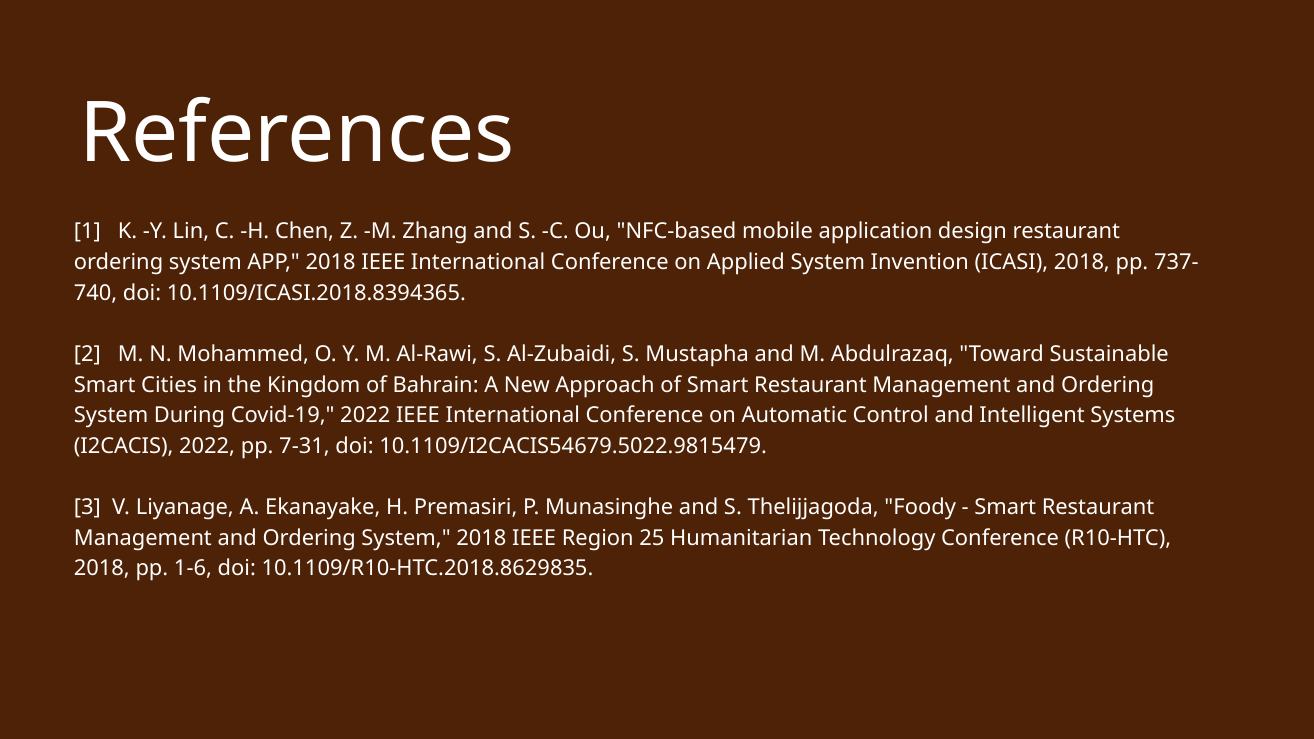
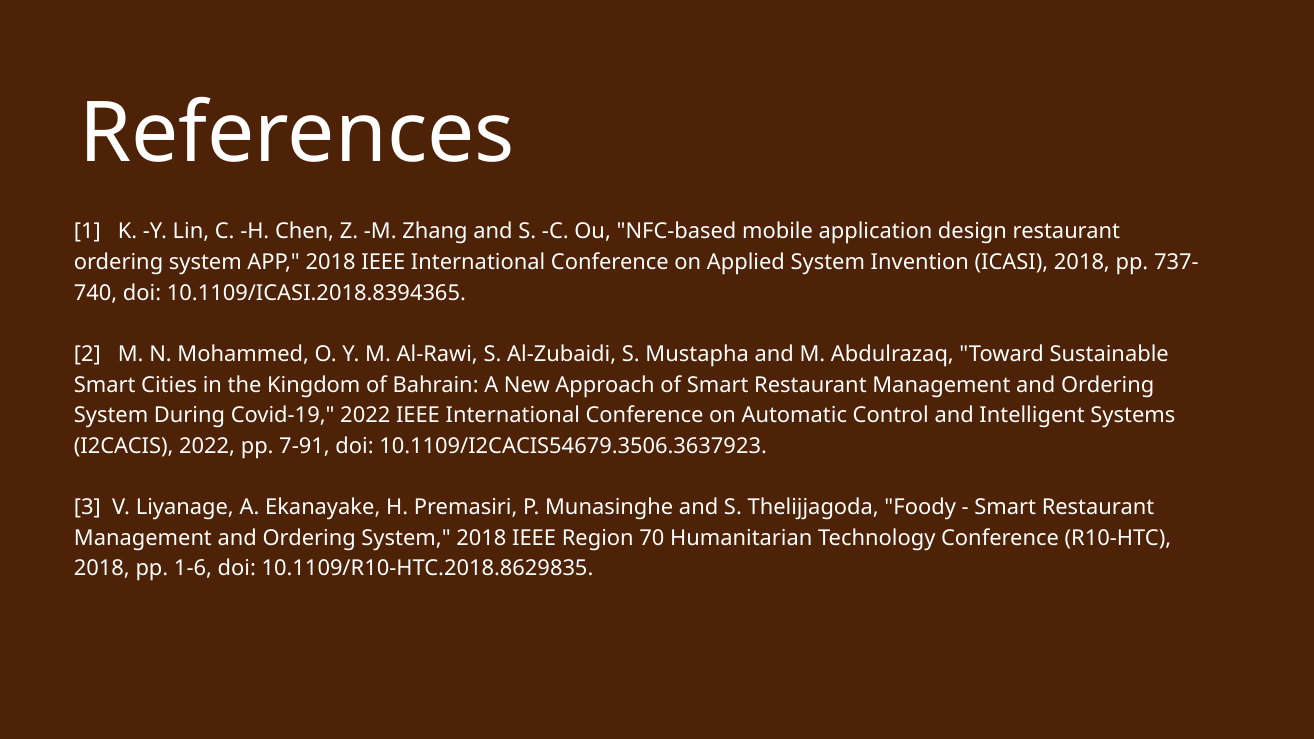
7-31: 7-31 -> 7-91
10.1109/I2CACIS54679.5022.9815479: 10.1109/I2CACIS54679.5022.9815479 -> 10.1109/I2CACIS54679.3506.3637923
25: 25 -> 70
